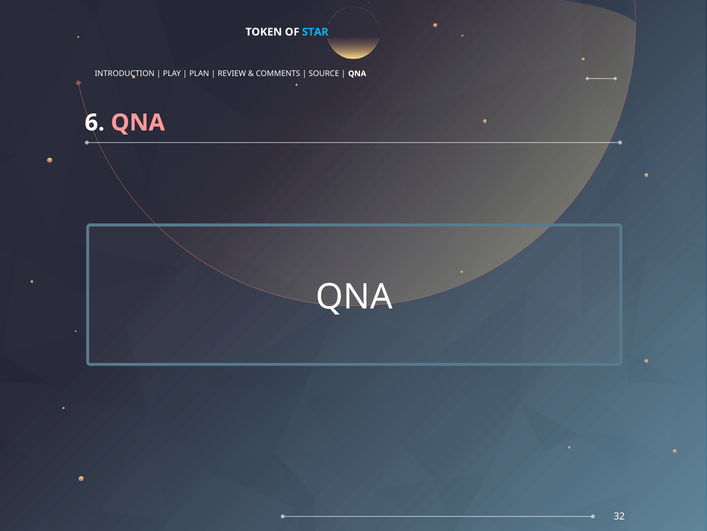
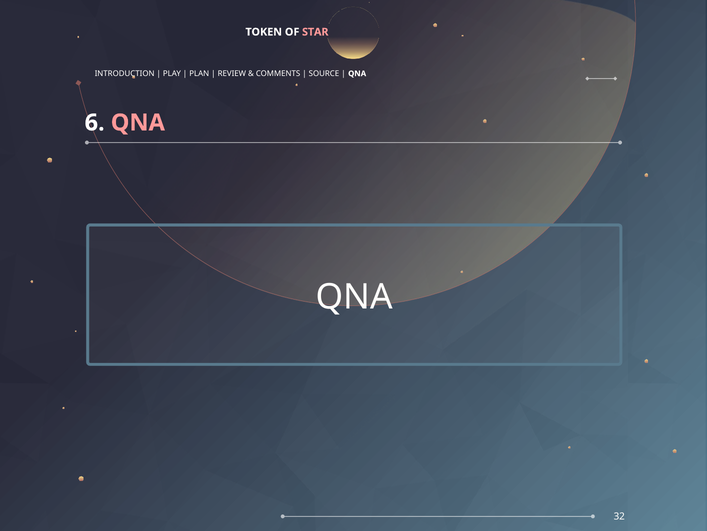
STAR colour: light blue -> pink
